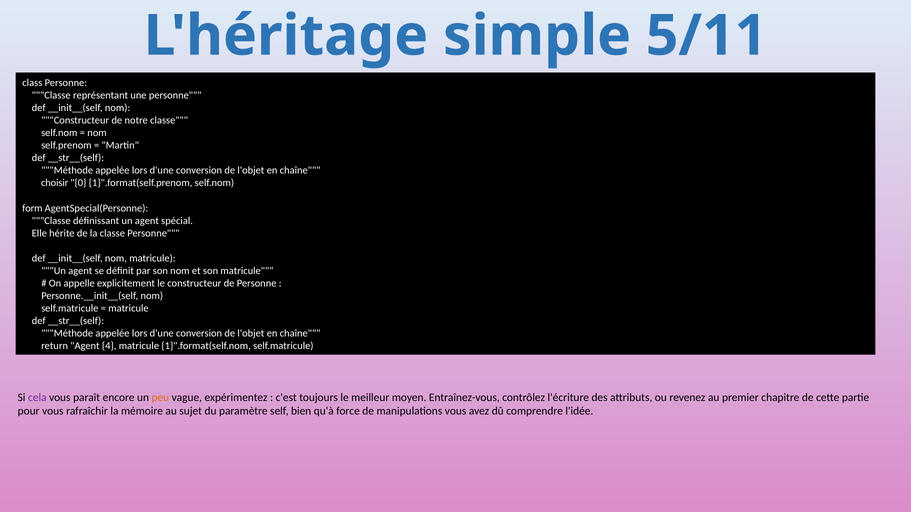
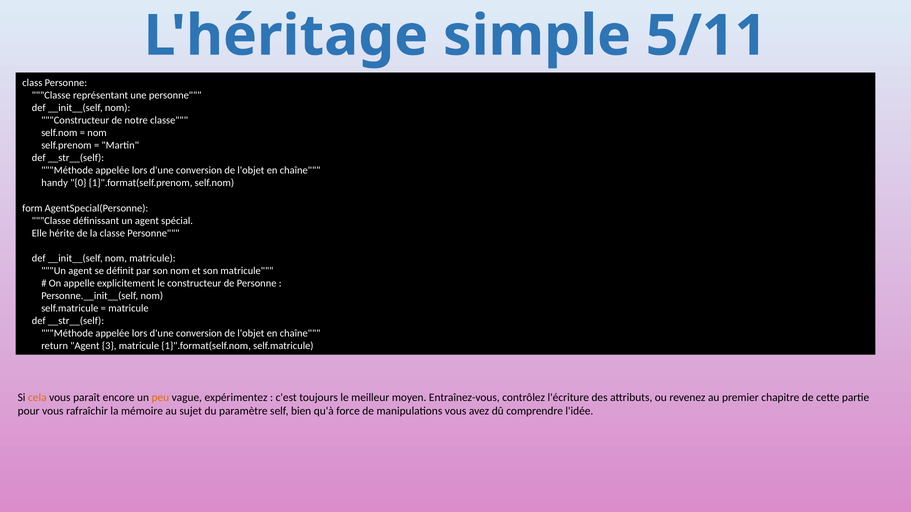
choisir: choisir -> handy
4: 4 -> 3
cela colour: purple -> orange
